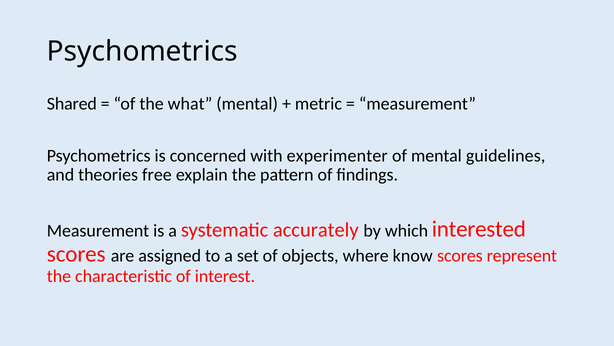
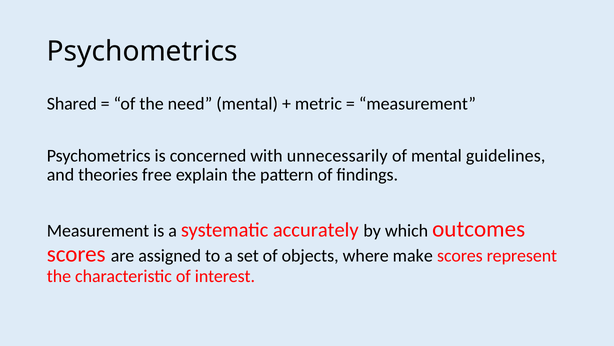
what: what -> need
experimenter: experimenter -> unnecessarily
interested: interested -> outcomes
know: know -> make
